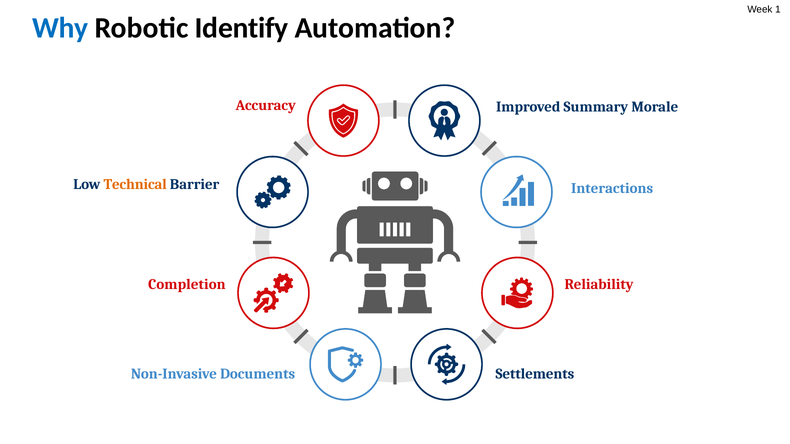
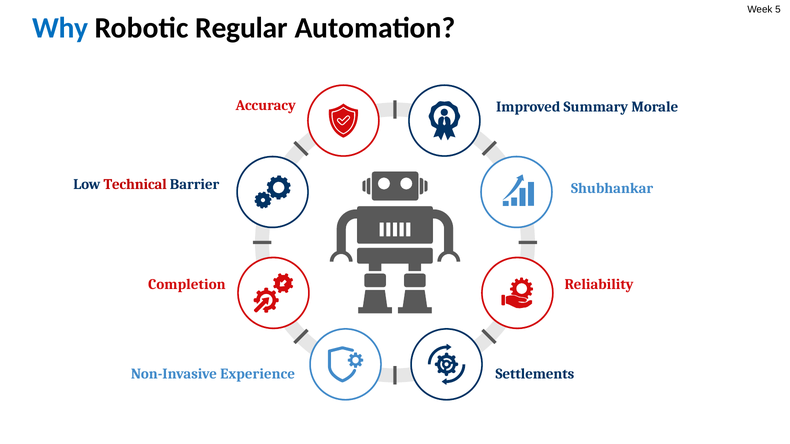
1: 1 -> 5
Identify: Identify -> Regular
Technical colour: orange -> red
Interactions: Interactions -> Shubhankar
Documents: Documents -> Experience
